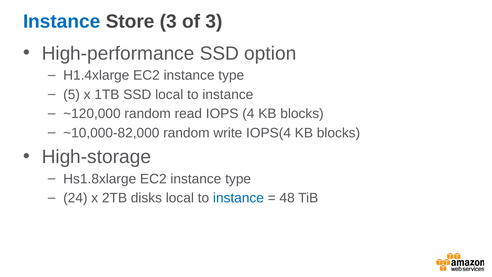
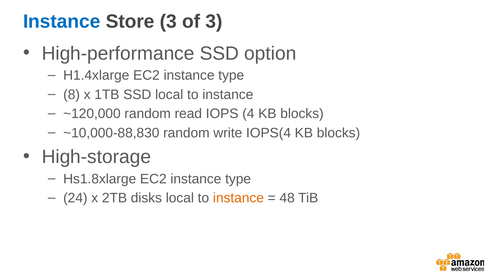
5: 5 -> 8
~10,000-82,000: ~10,000-82,000 -> ~10,000-88,830
instance at (238, 198) colour: blue -> orange
